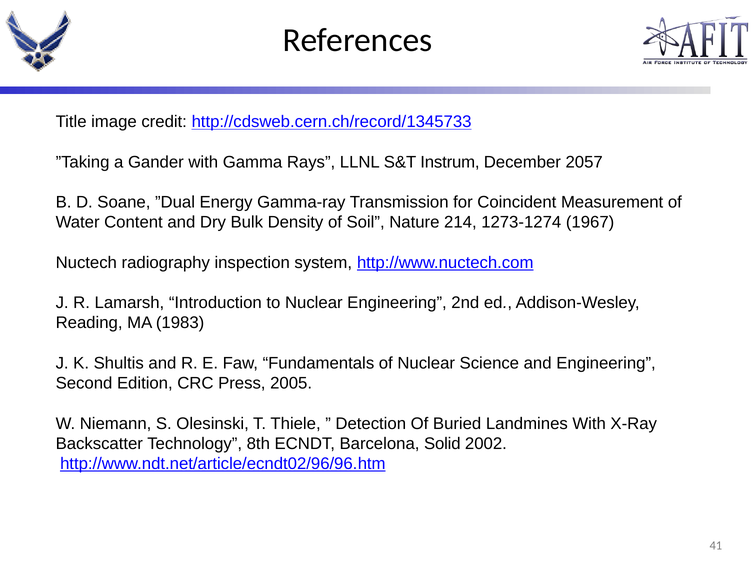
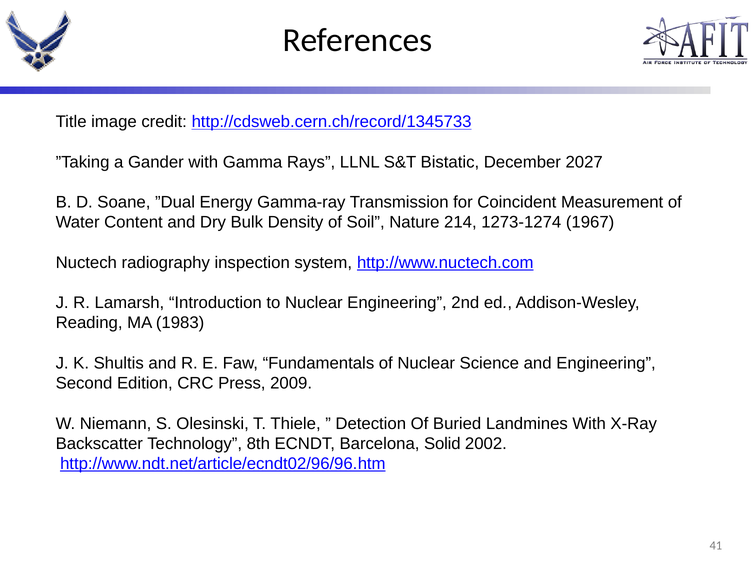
Instrum: Instrum -> Bistatic
2057: 2057 -> 2027
2005: 2005 -> 2009
